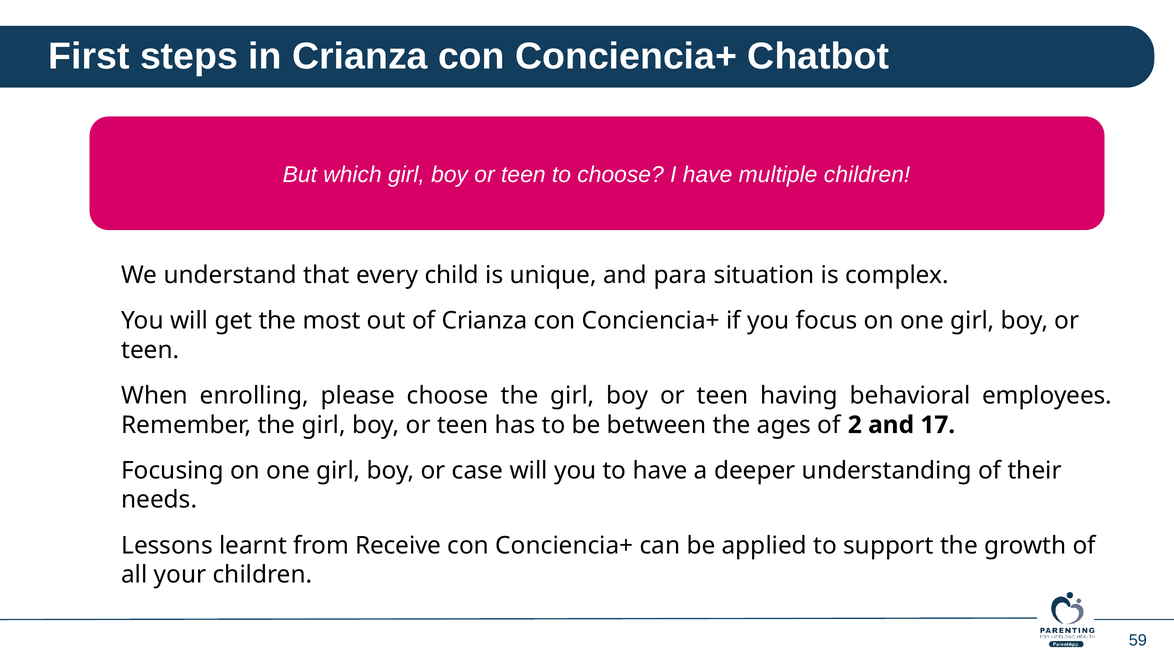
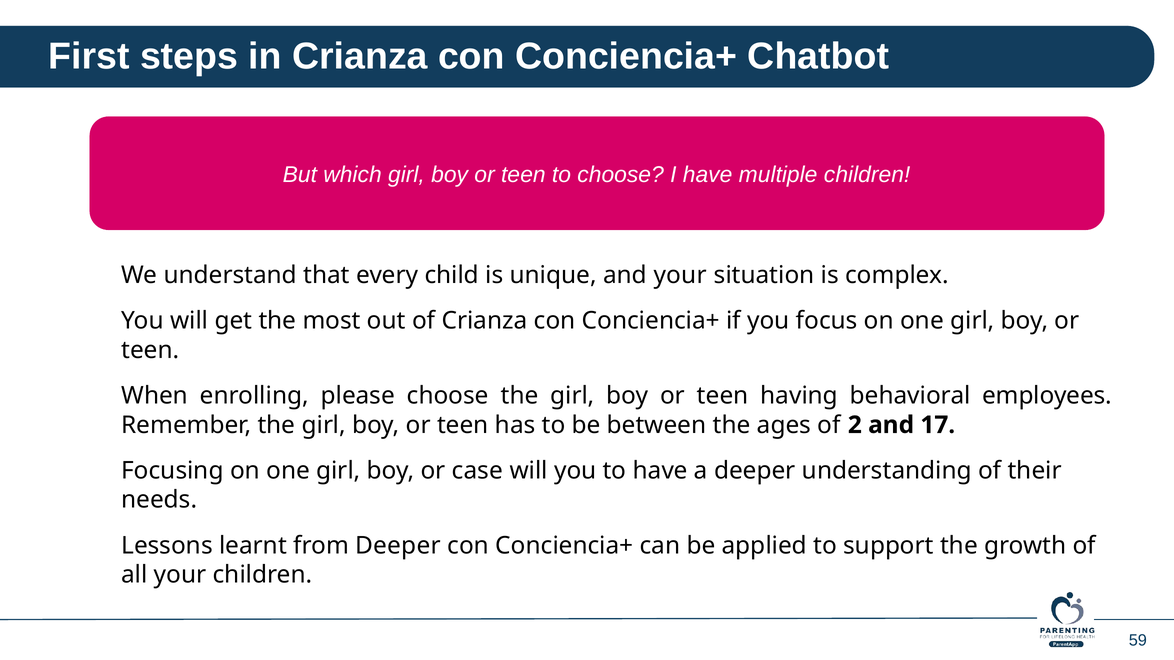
and para: para -> your
from Receive: Receive -> Deeper
